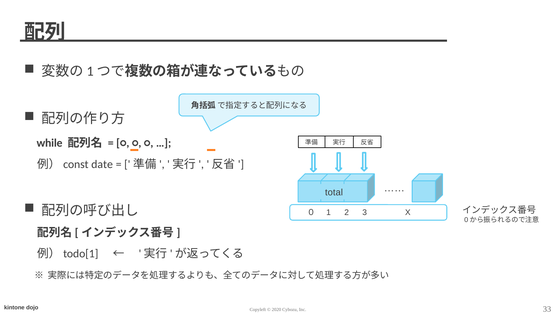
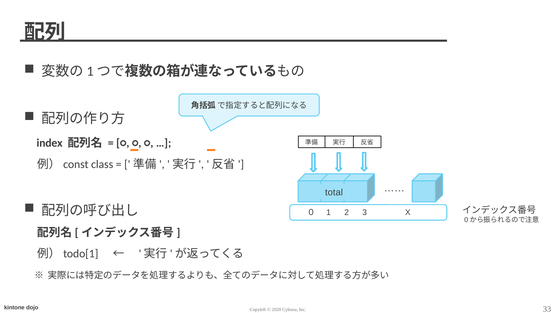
while: while -> index
date: date -> class
